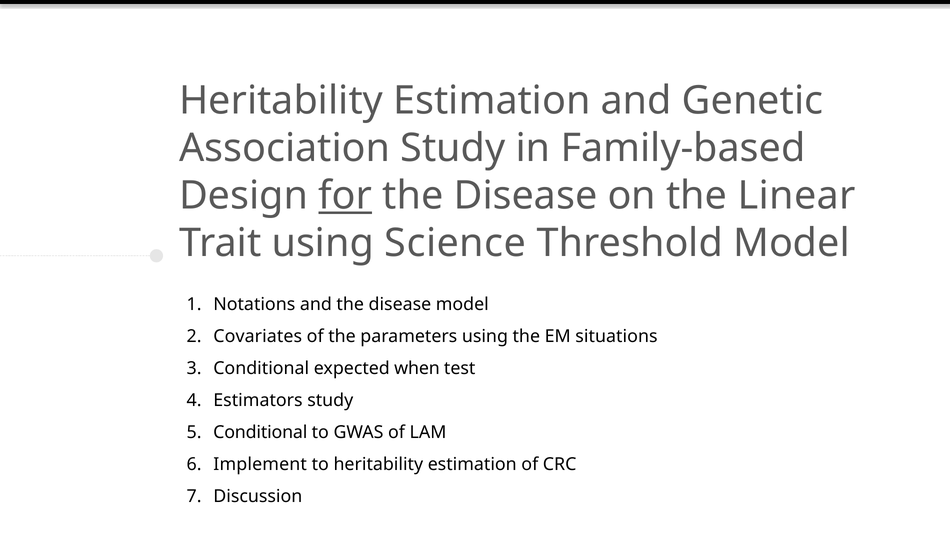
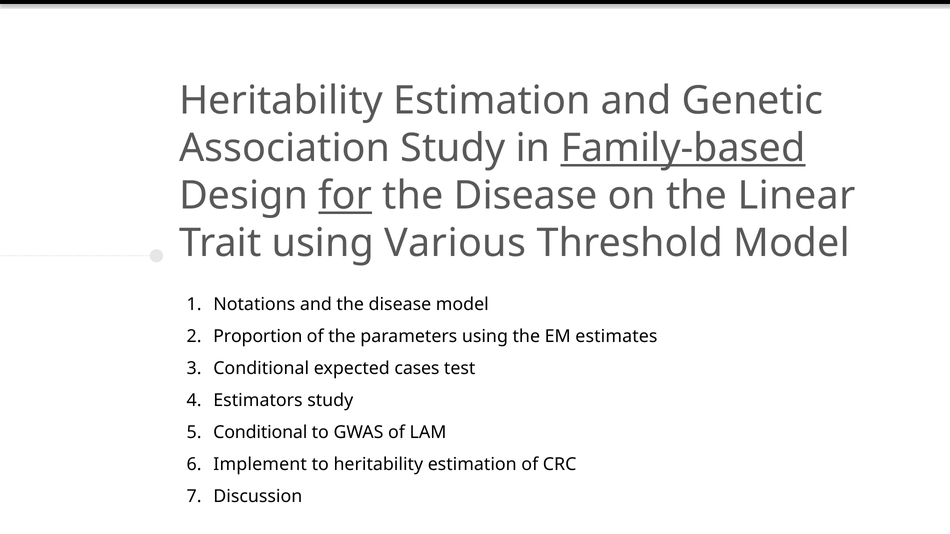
Family-based underline: none -> present
Science: Science -> Various
Covariates: Covariates -> Proportion
situations: situations -> estimates
when: when -> cases
